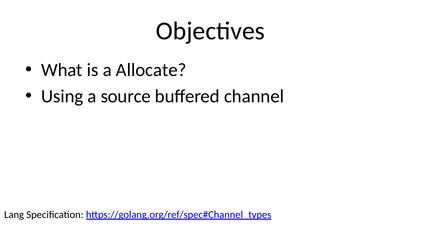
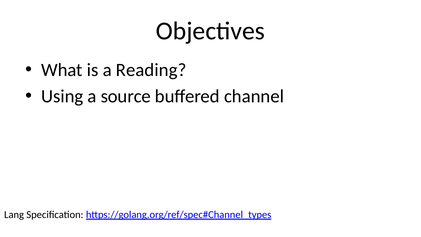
Allocate: Allocate -> Reading
